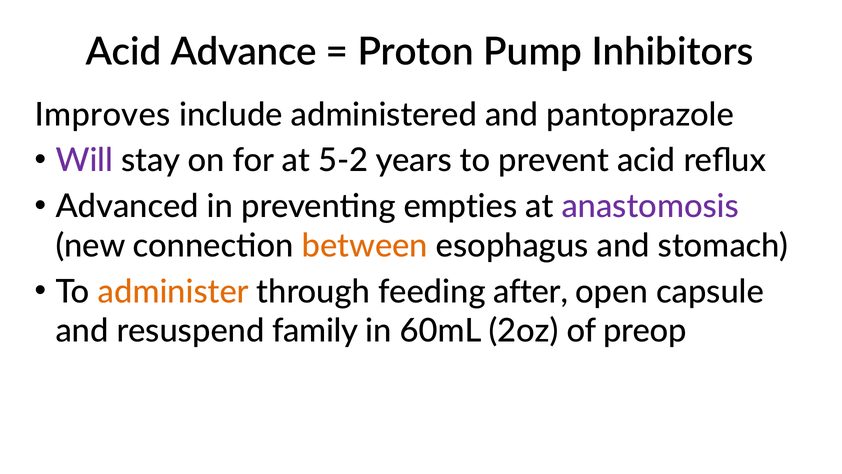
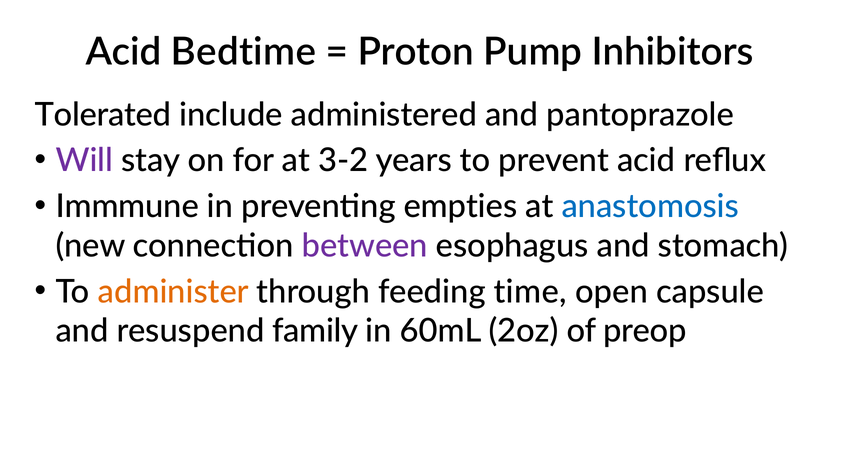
Advance: Advance -> Bedtime
Improves: Improves -> Tolerated
5-2: 5-2 -> 3-2
Advanced: Advanced -> Immmune
anastomosis colour: purple -> blue
between colour: orange -> purple
after: after -> time
